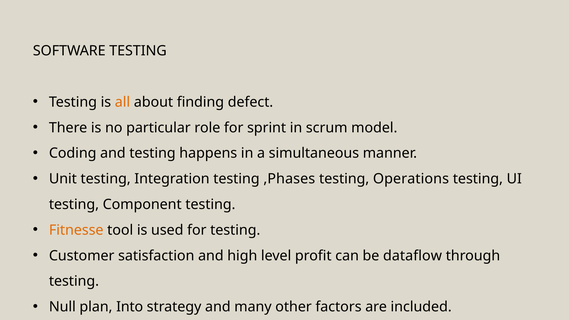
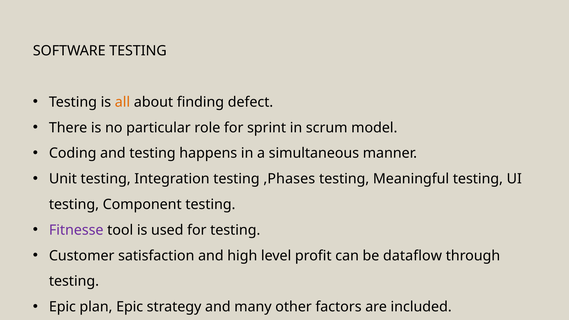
Operations: Operations -> Meaningful
Fitnesse colour: orange -> purple
Null at (62, 307): Null -> Epic
plan Into: Into -> Epic
